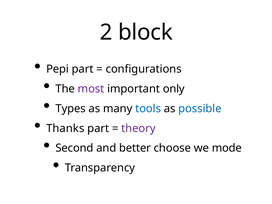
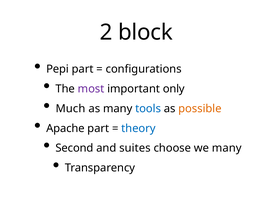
Types: Types -> Much
possible colour: blue -> orange
Thanks: Thanks -> Apache
theory colour: purple -> blue
better: better -> suites
we mode: mode -> many
